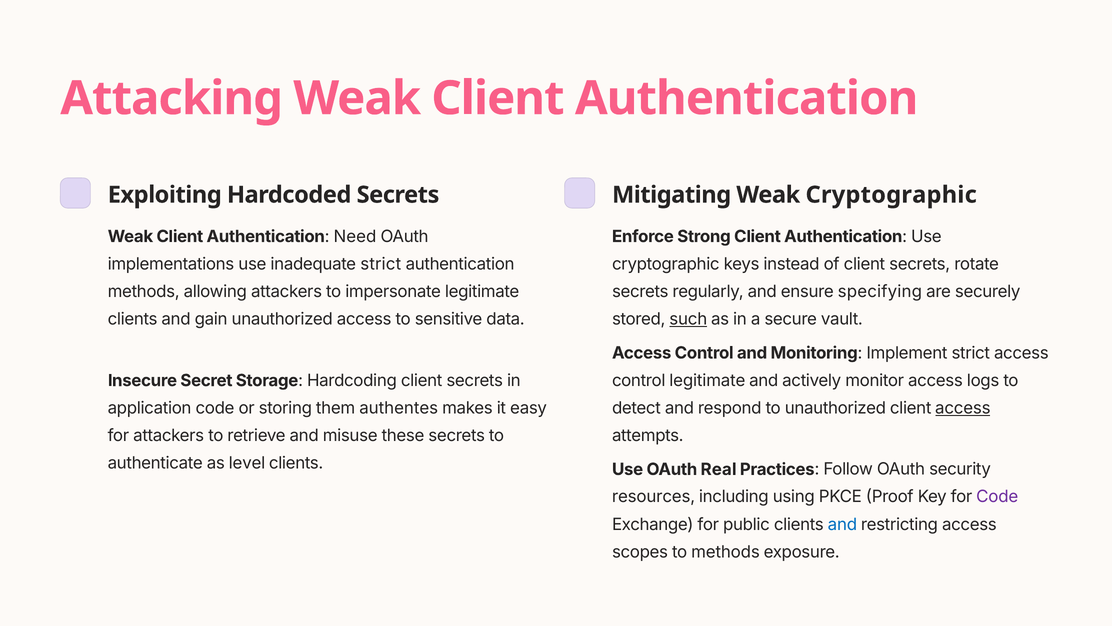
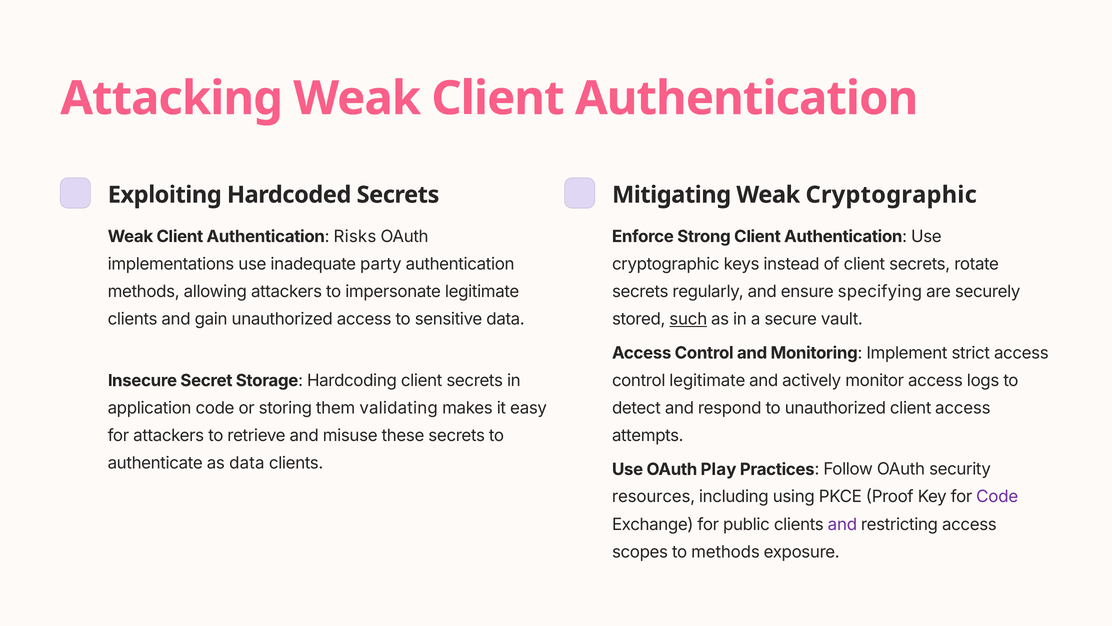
Need: Need -> Risks
inadequate strict: strict -> party
authentes: authentes -> validating
access at (963, 408) underline: present -> none
as level: level -> data
Real: Real -> Play
and at (842, 524) colour: blue -> purple
